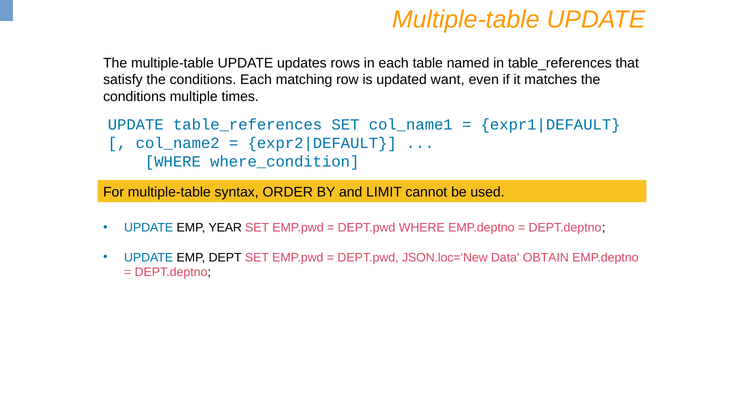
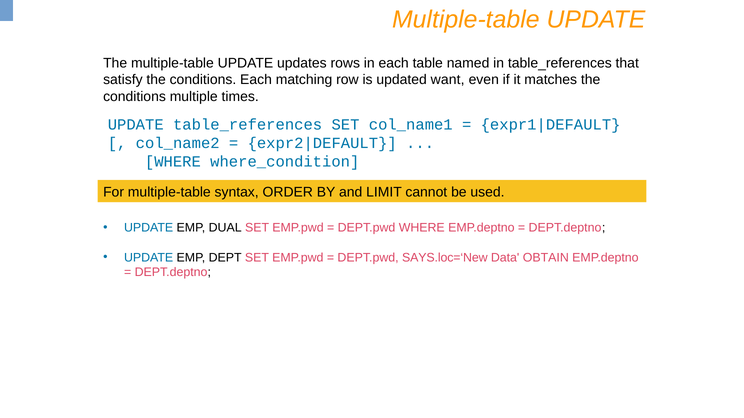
YEAR: YEAR -> DUAL
JSON.loc=‘New: JSON.loc=‘New -> SAYS.loc=‘New
